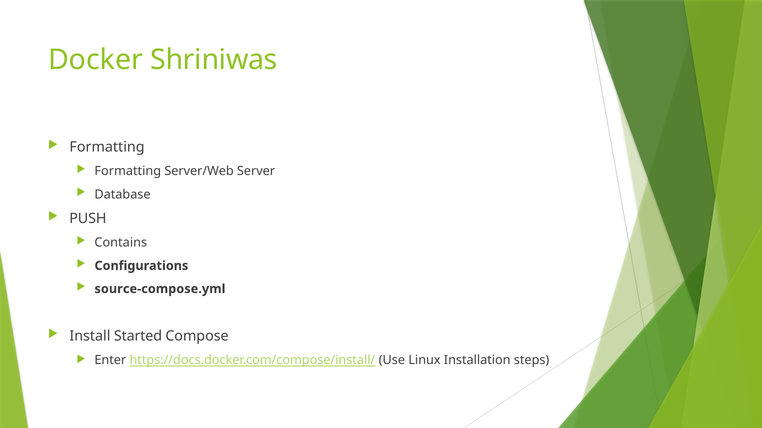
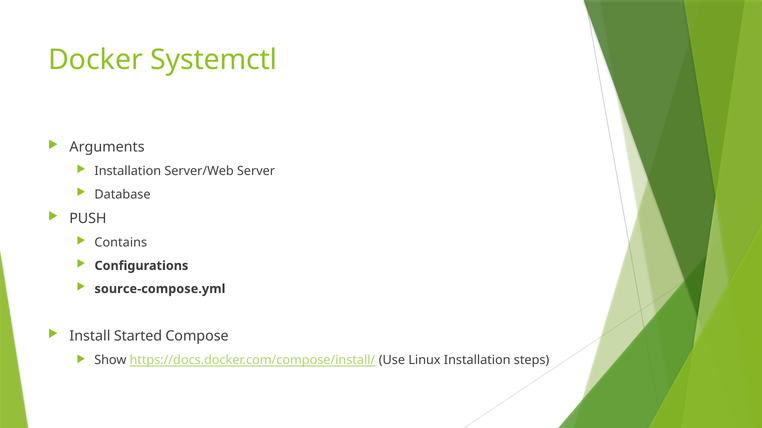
Shriniwas: Shriniwas -> Systemctl
Formatting at (107, 147): Formatting -> Arguments
Formatting at (128, 171): Formatting -> Installation
Enter: Enter -> Show
